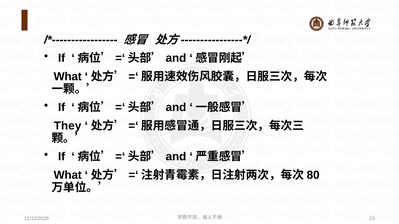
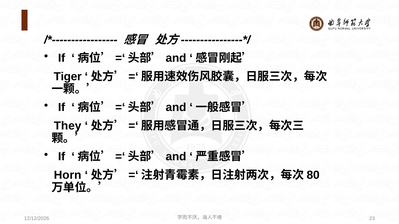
What at (68, 77): What -> Tiger
What at (68, 175): What -> Horn
